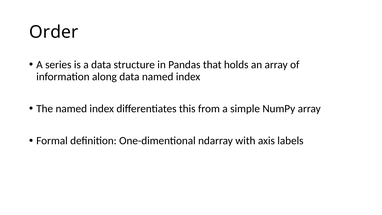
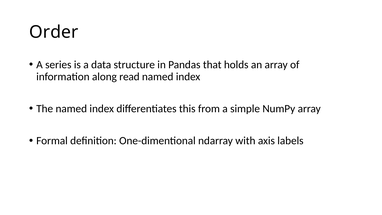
along data: data -> read
